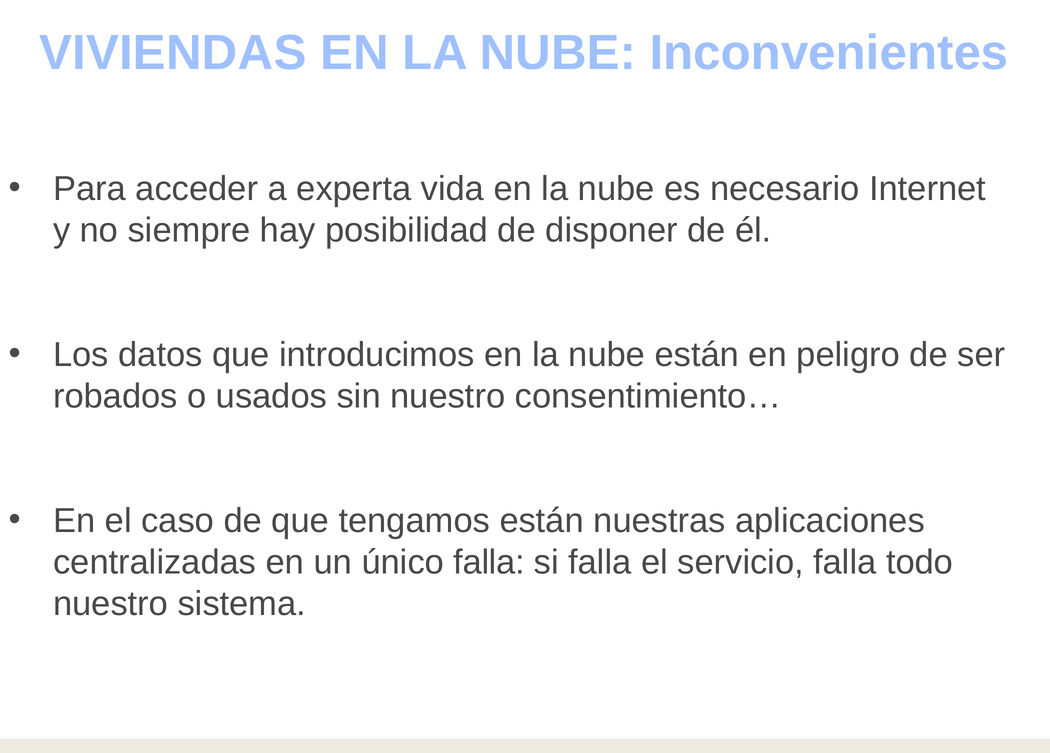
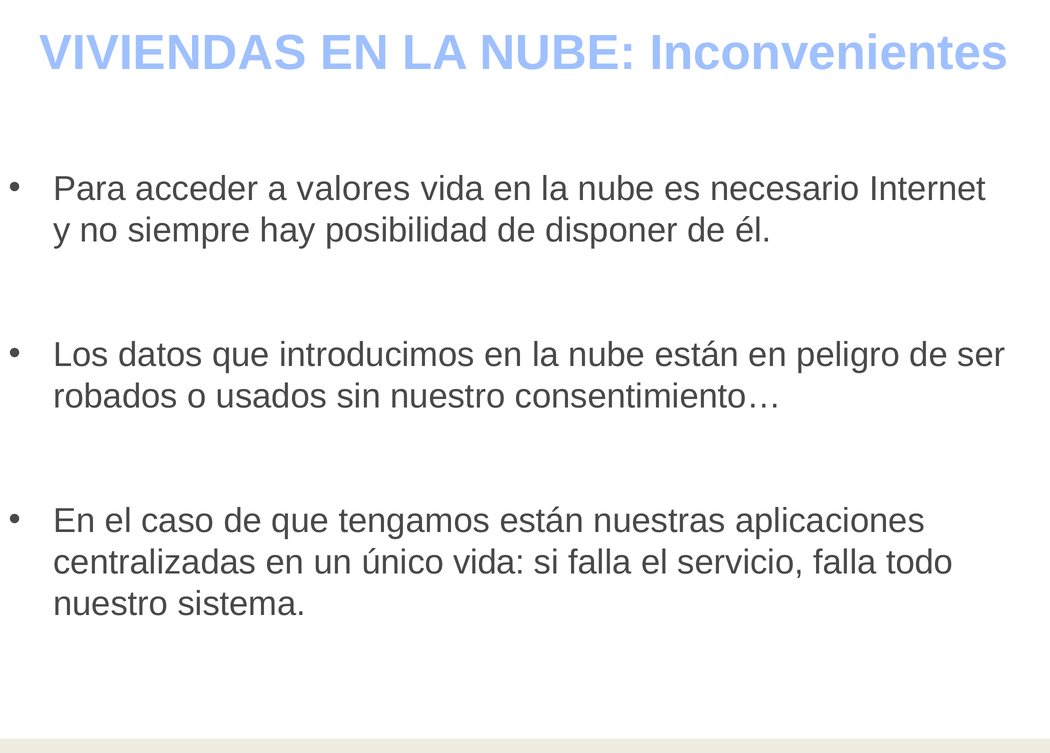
experta: experta -> valores
único falla: falla -> vida
